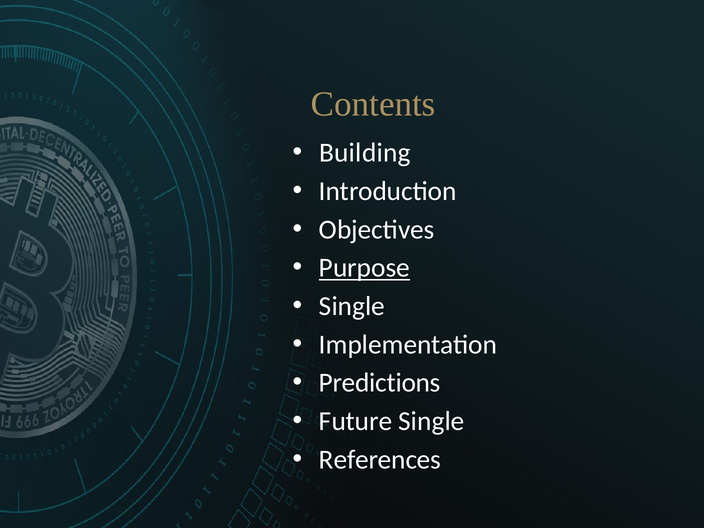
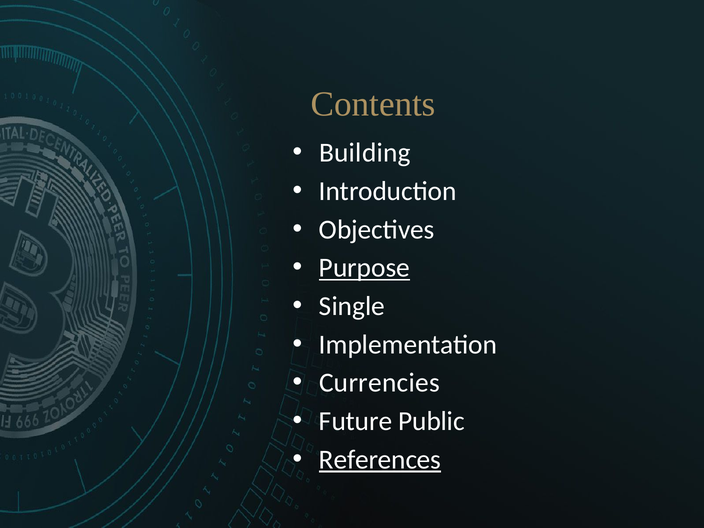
Predictions: Predictions -> Currencies
Future Single: Single -> Public
References underline: none -> present
